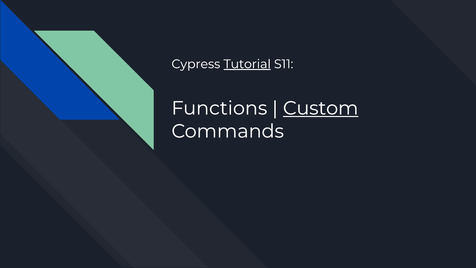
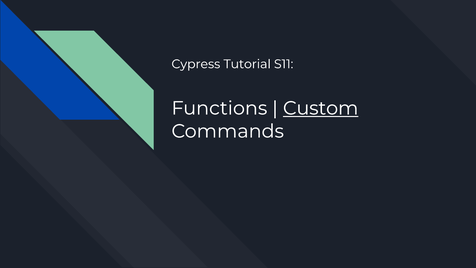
Tutorial underline: present -> none
